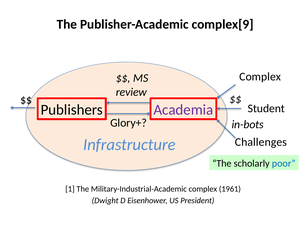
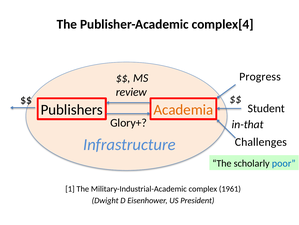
complex[9: complex[9 -> complex[4
Complex at (260, 76): Complex -> Progress
Academia colour: purple -> orange
in-bots: in-bots -> in-that
